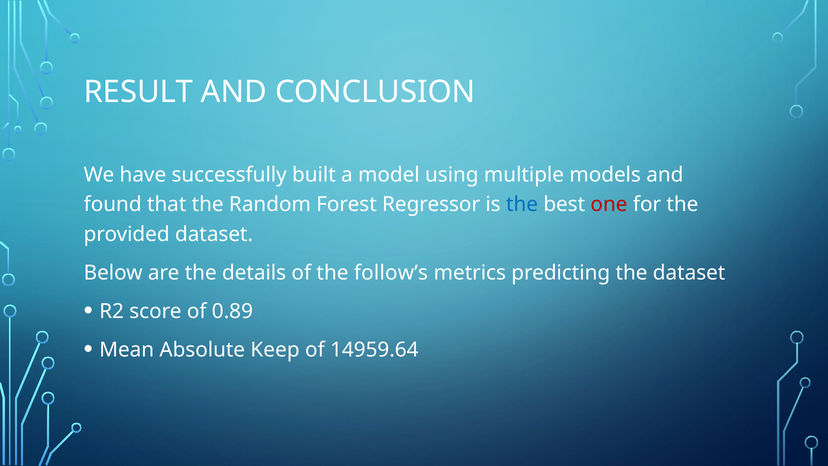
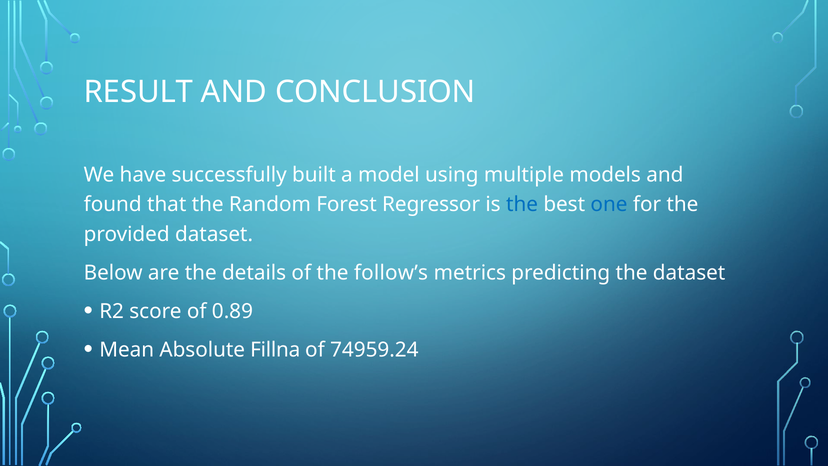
one colour: red -> blue
Keep: Keep -> Fillna
14959.64: 14959.64 -> 74959.24
